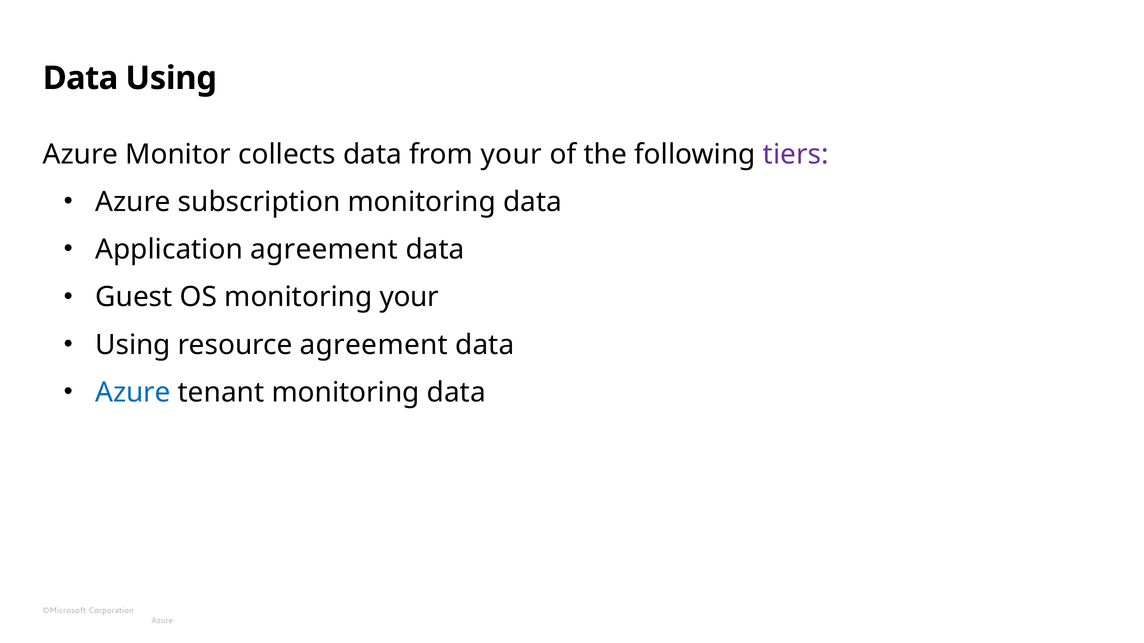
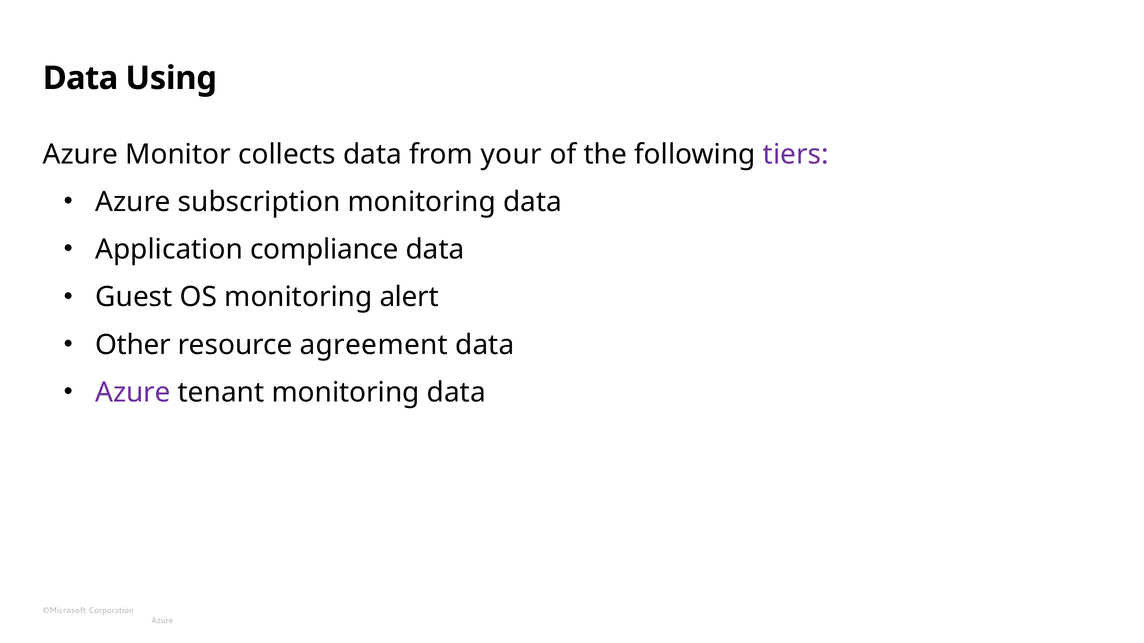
Application agreement: agreement -> compliance
monitoring your: your -> alert
Using at (133, 345): Using -> Other
Azure at (133, 393) colour: blue -> purple
